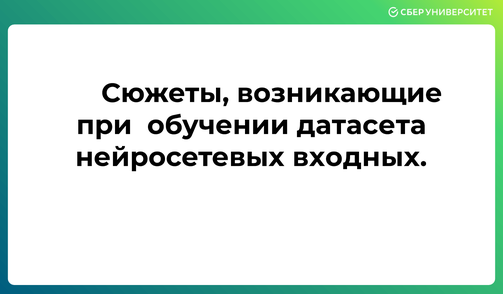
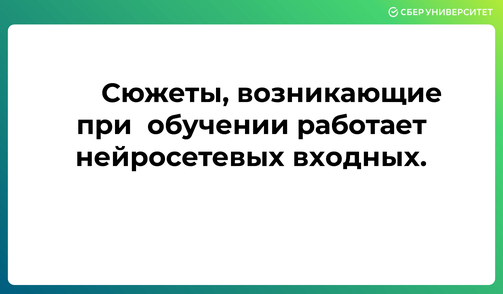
датасета: датасета -> работает
